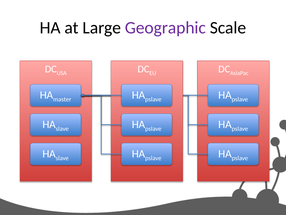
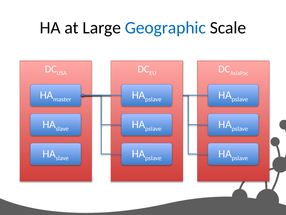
Geographic colour: purple -> blue
